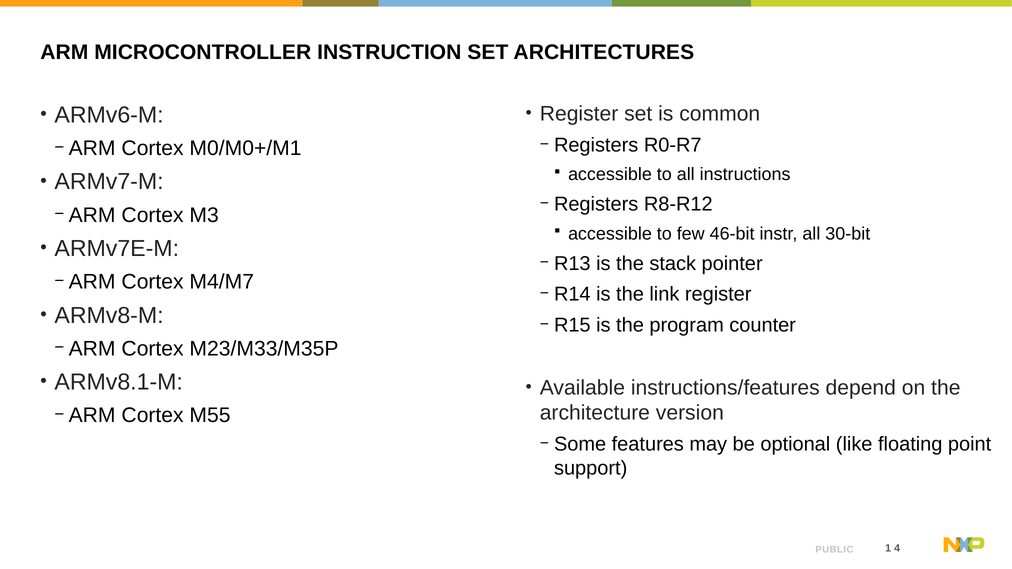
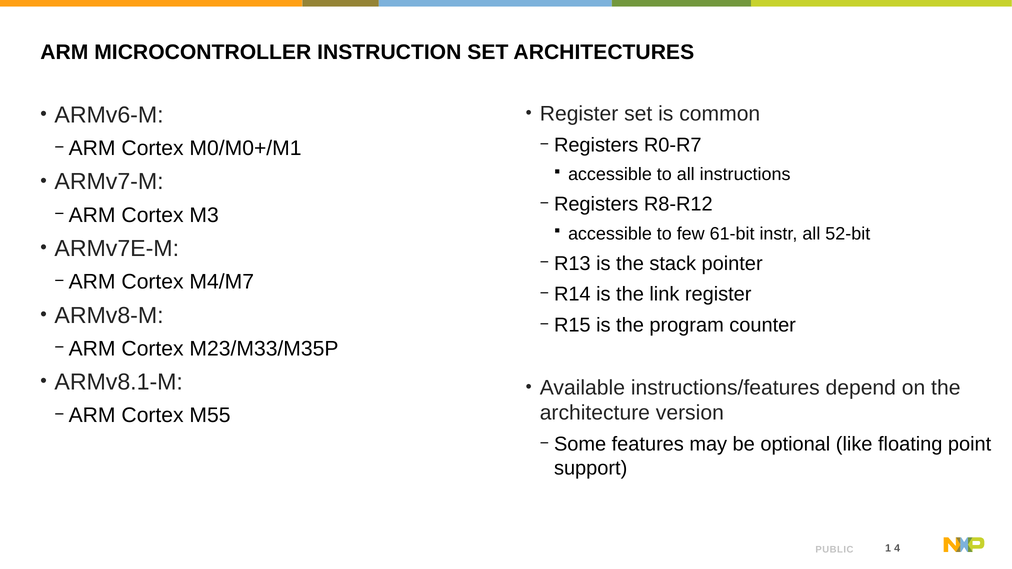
46-bit: 46-bit -> 61-bit
30-bit: 30-bit -> 52-bit
